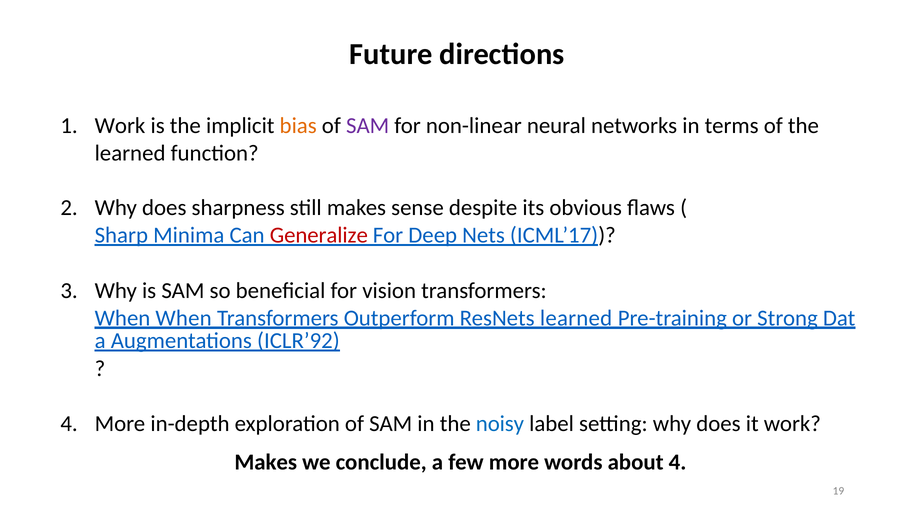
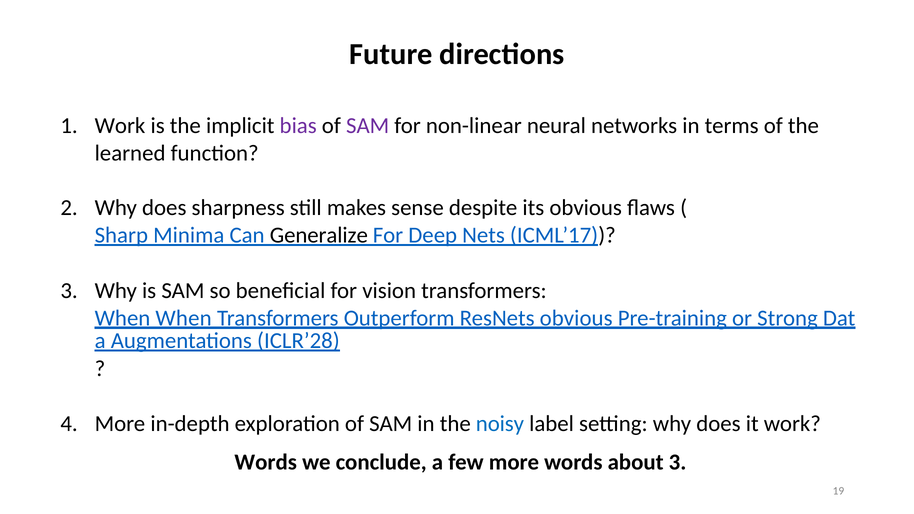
bias colour: orange -> purple
Generalize colour: red -> black
ResNets learned: learned -> obvious
ICLR’92: ICLR’92 -> ICLR’28
Makes at (266, 462): Makes -> Words
about 4: 4 -> 3
